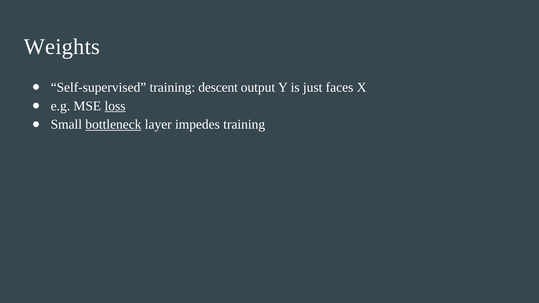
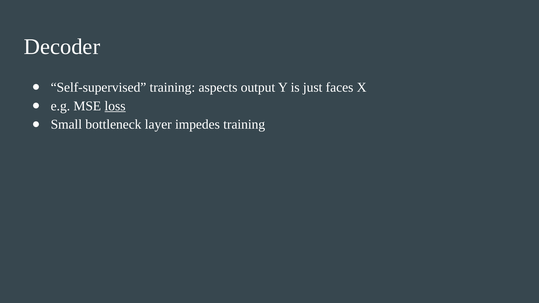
Weights: Weights -> Decoder
descent: descent -> aspects
bottleneck underline: present -> none
